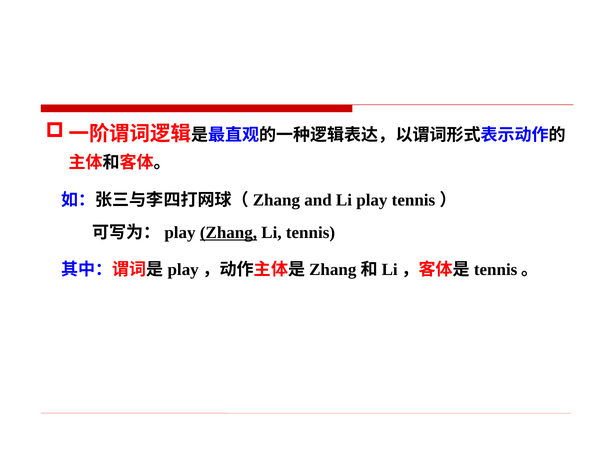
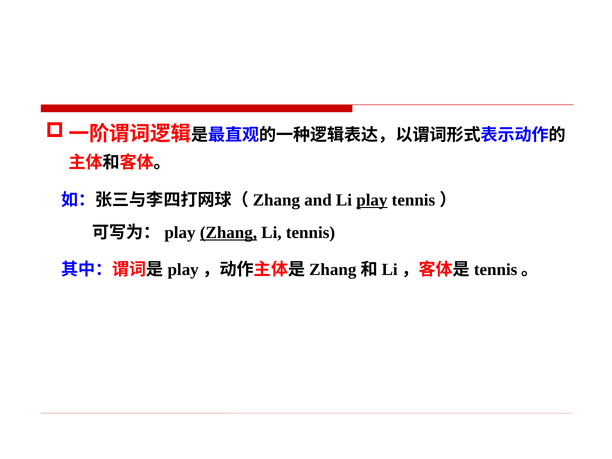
play underline: none -> present
